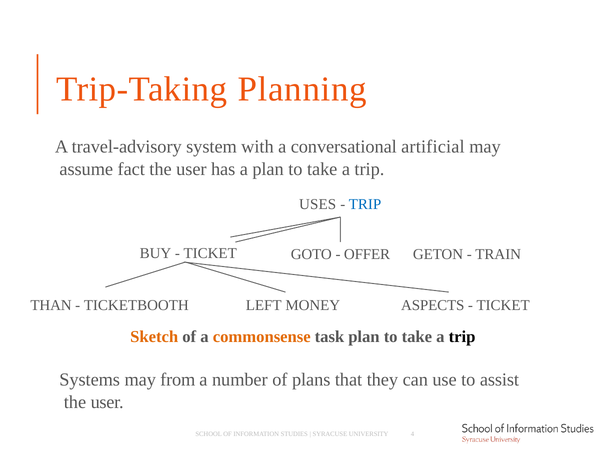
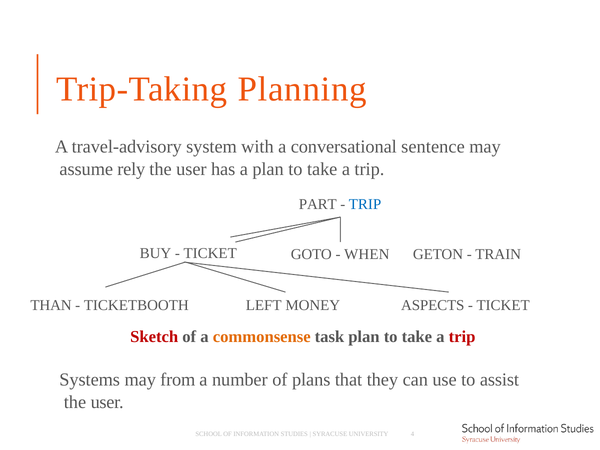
artificial: artificial -> sentence
fact: fact -> rely
USES: USES -> PART
OFFER: OFFER -> WHEN
Sketch colour: orange -> red
trip at (462, 337) colour: black -> red
